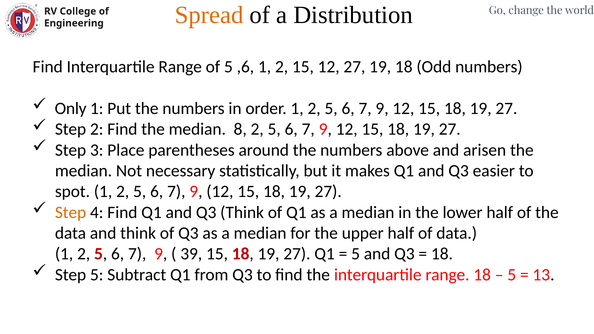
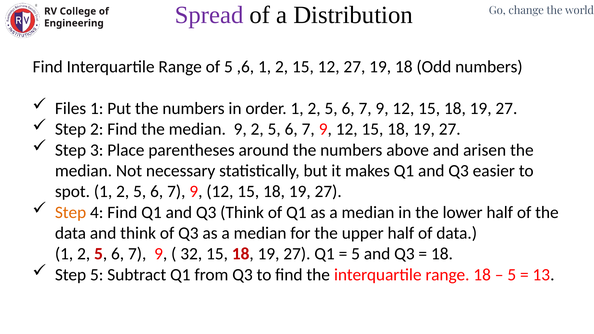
Spread colour: orange -> purple
Only: Only -> Files
median 8: 8 -> 9
39: 39 -> 32
